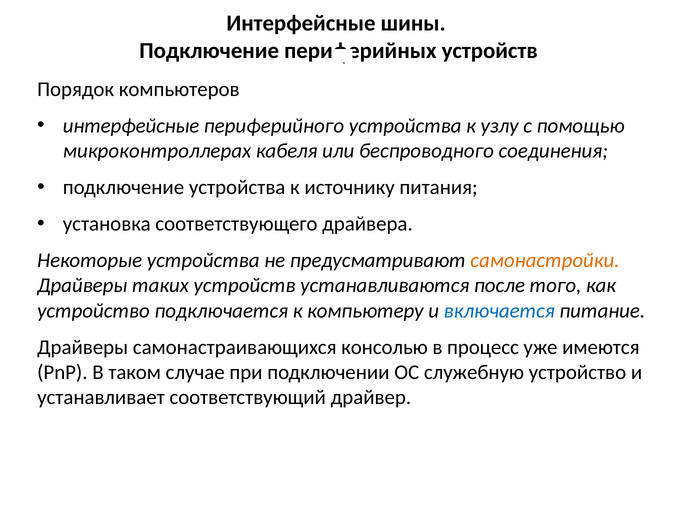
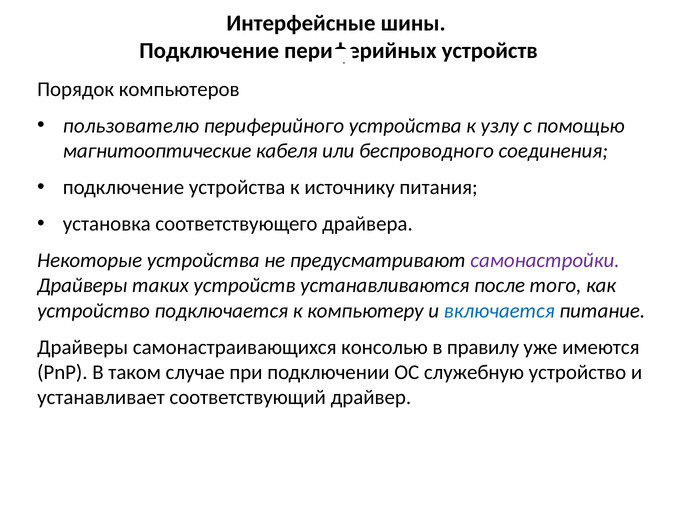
интерфейсные at (131, 126): интерфейсные -> пользователю
микроконтроллерах: микроконтроллерах -> магнитооптические
самонастройки colour: orange -> purple
процесс: процесс -> правилу
